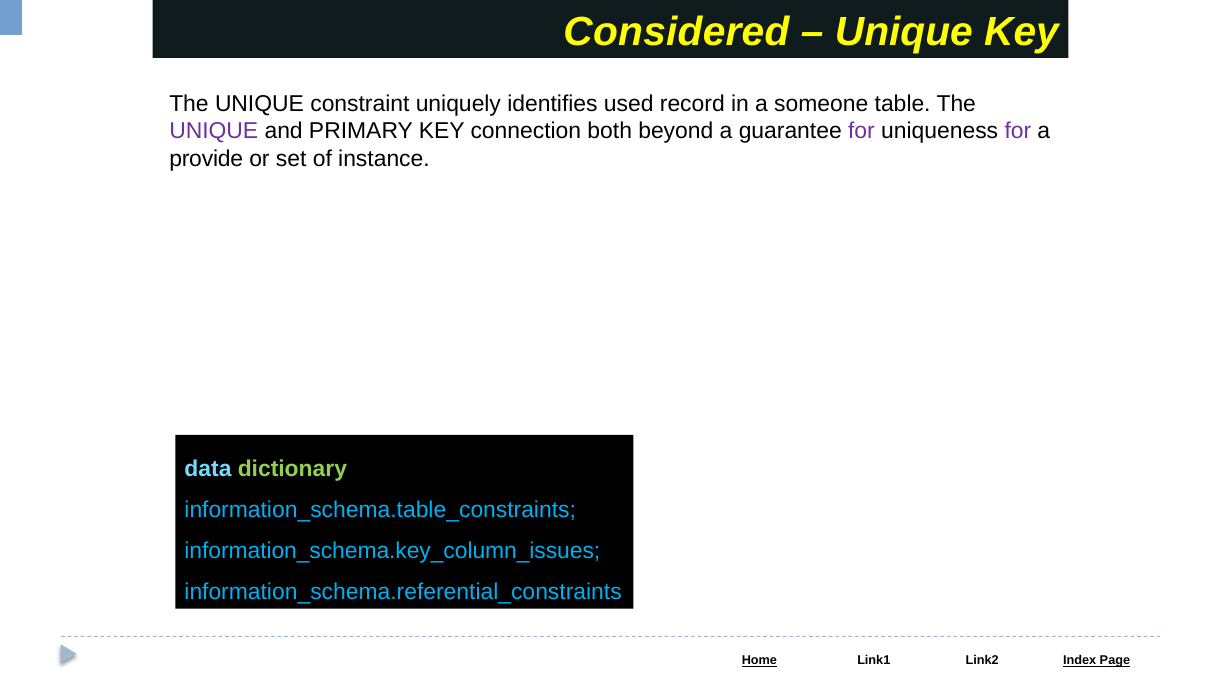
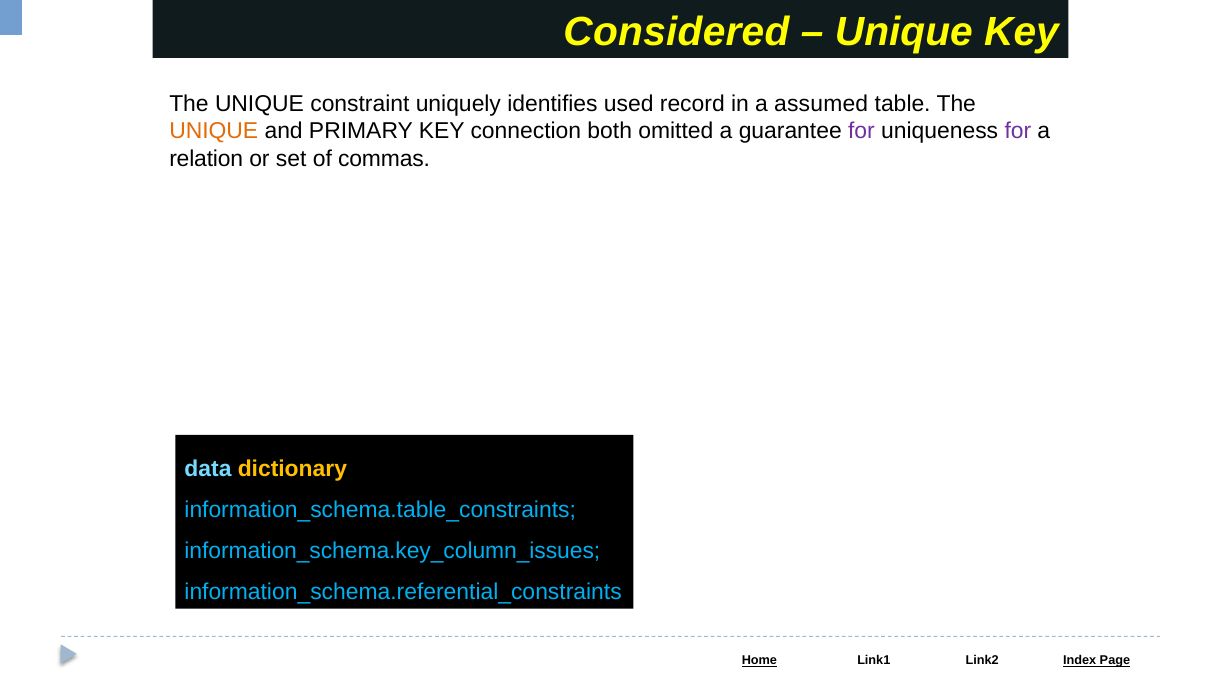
someone: someone -> assumed
UNIQUE at (214, 131) colour: purple -> orange
beyond: beyond -> omitted
provide: provide -> relation
instance: instance -> commas
dictionary colour: light green -> yellow
